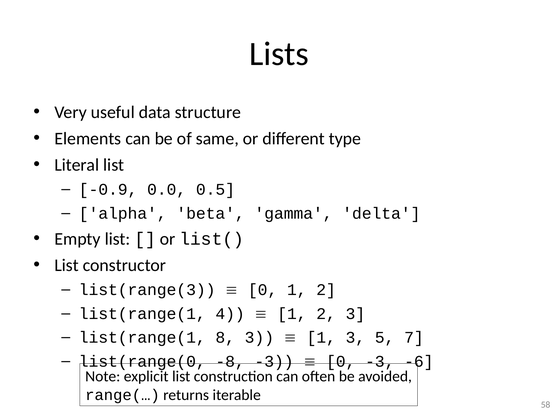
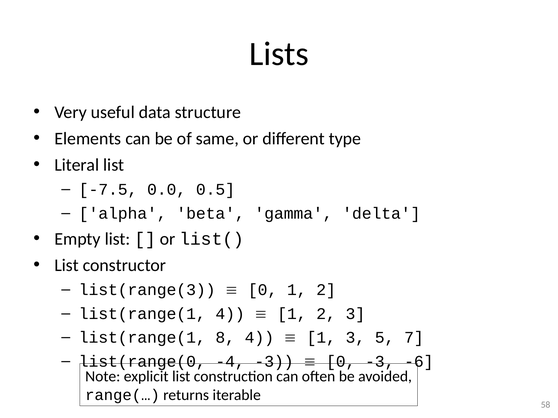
-0.9: -0.9 -> -7.5
8 3: 3 -> 4
-8: -8 -> -4
